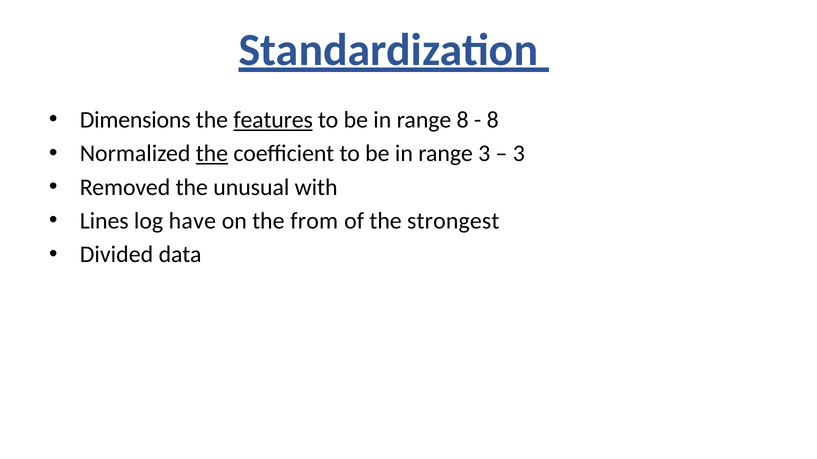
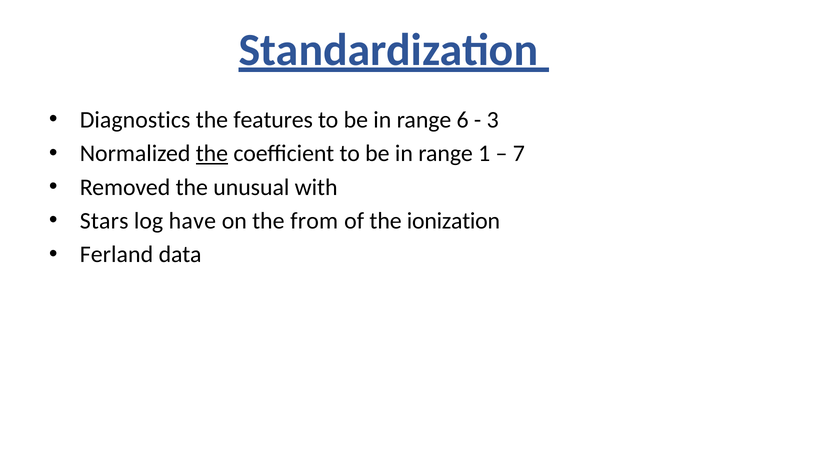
Dimensions: Dimensions -> Diagnostics
features underline: present -> none
range 8: 8 -> 6
8 at (493, 120): 8 -> 3
range 3: 3 -> 1
3 at (519, 154): 3 -> 7
Lines: Lines -> Stars
strongest: strongest -> ionization
Divided: Divided -> Ferland
